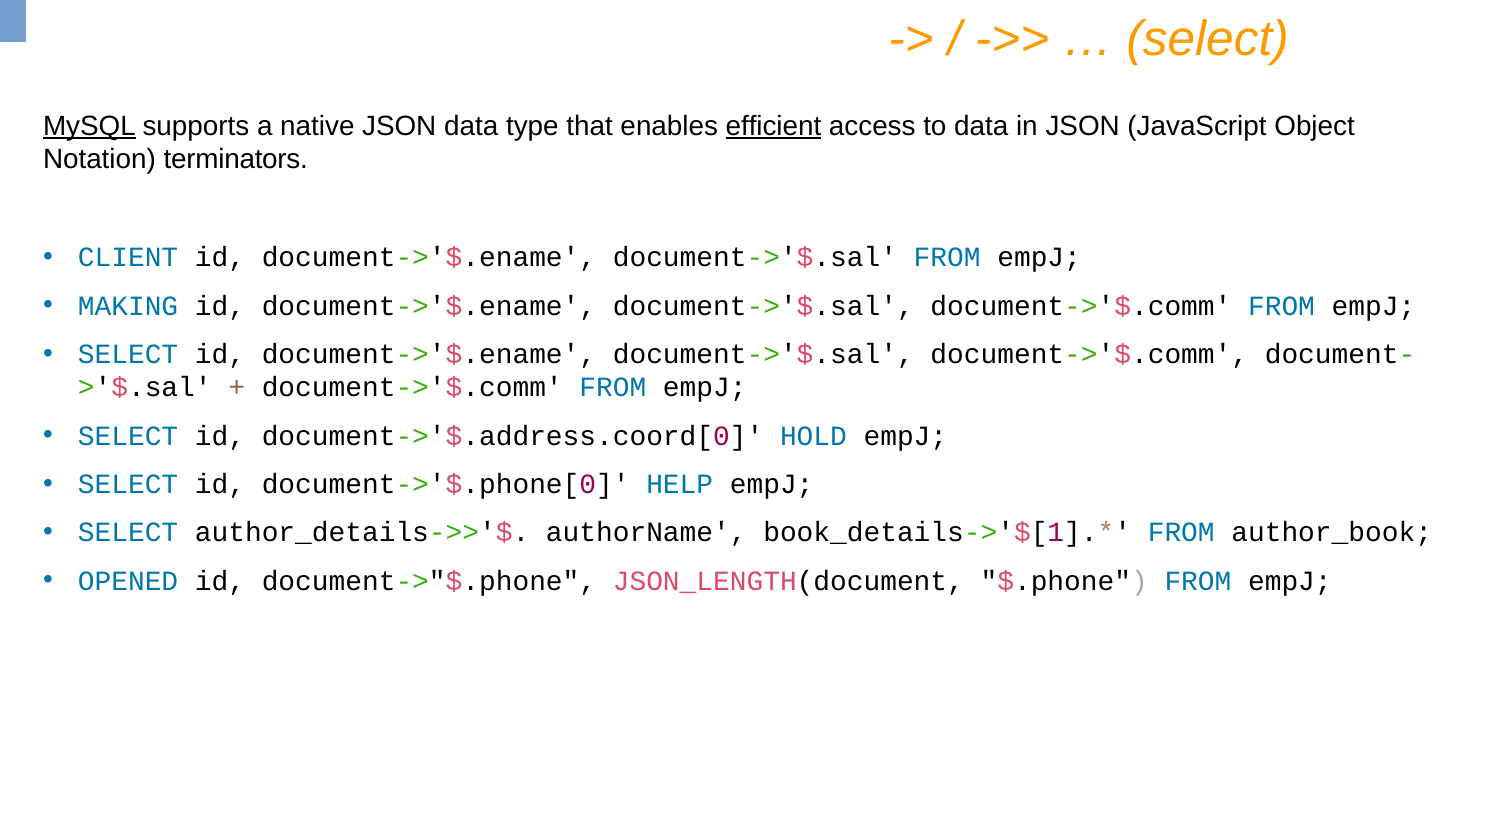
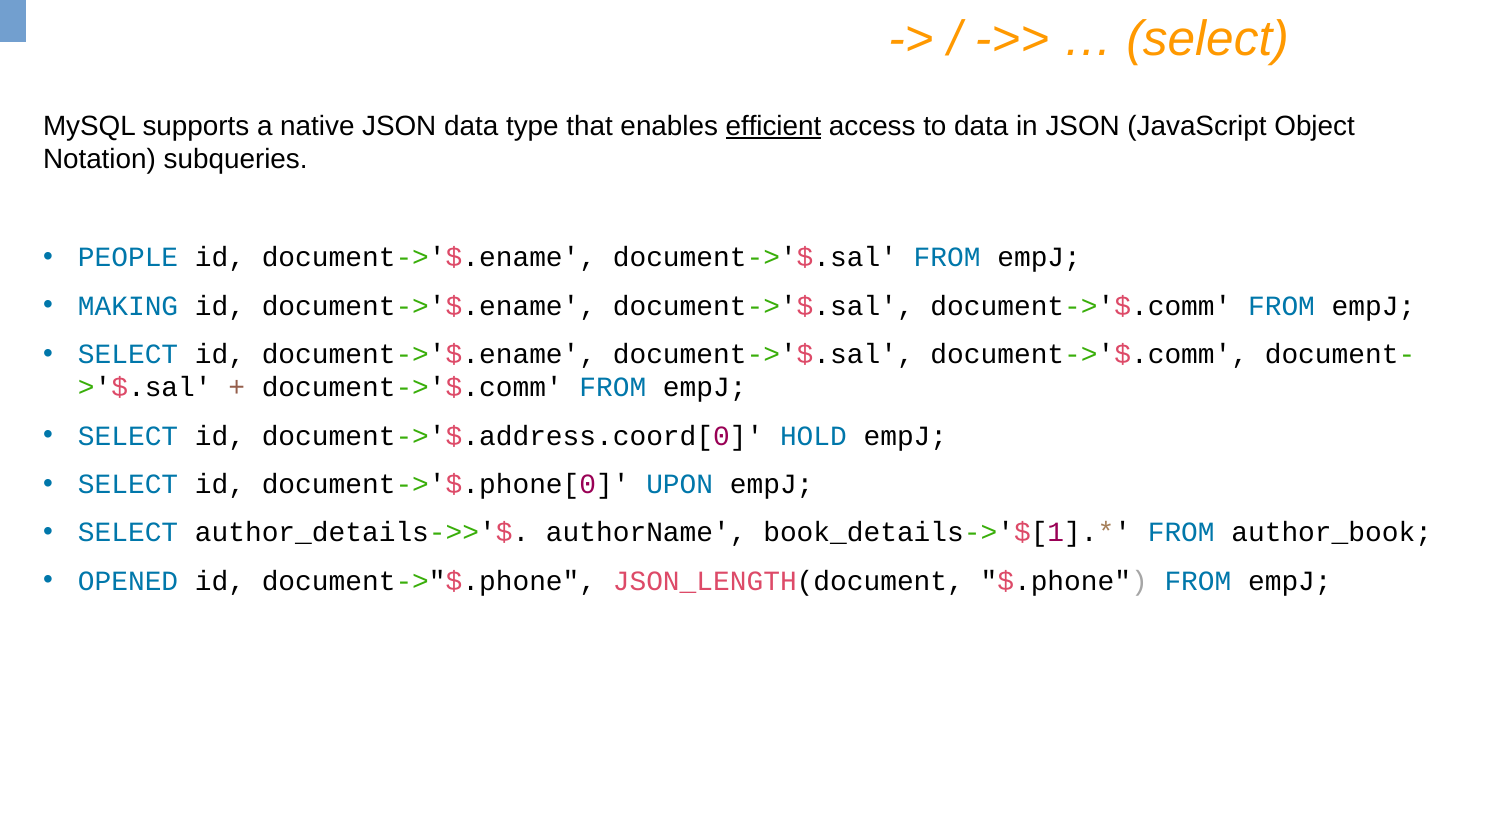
MySQL underline: present -> none
terminators: terminators -> subqueries
CLIENT: CLIENT -> PEOPLE
HELP: HELP -> UPON
